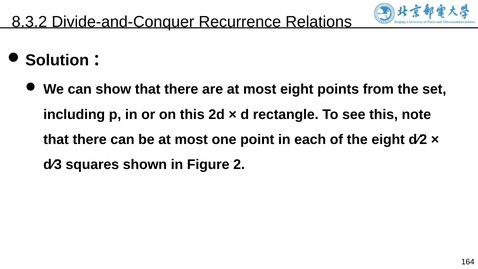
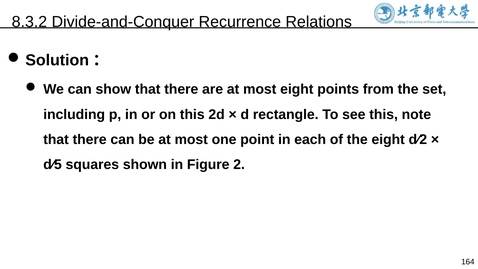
d∕3: d∕3 -> d∕5
